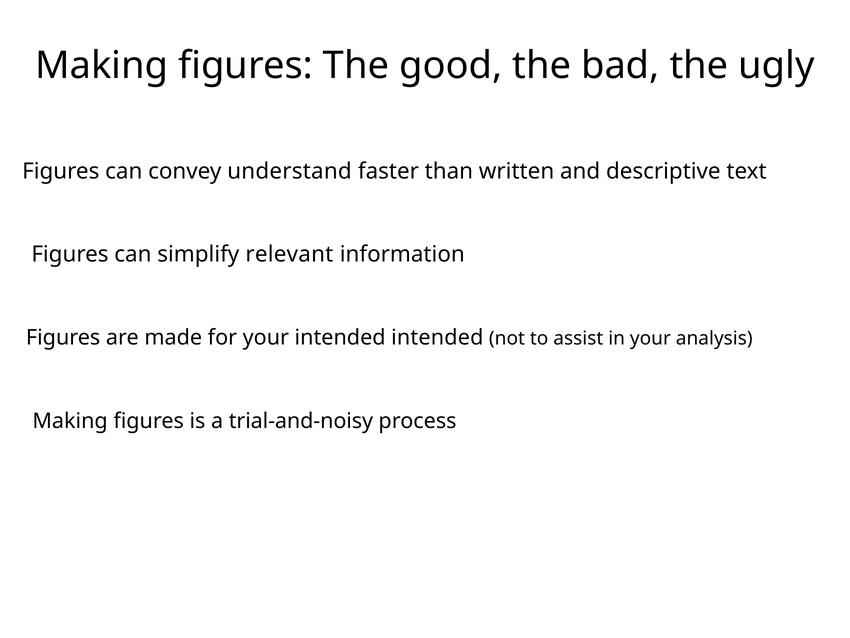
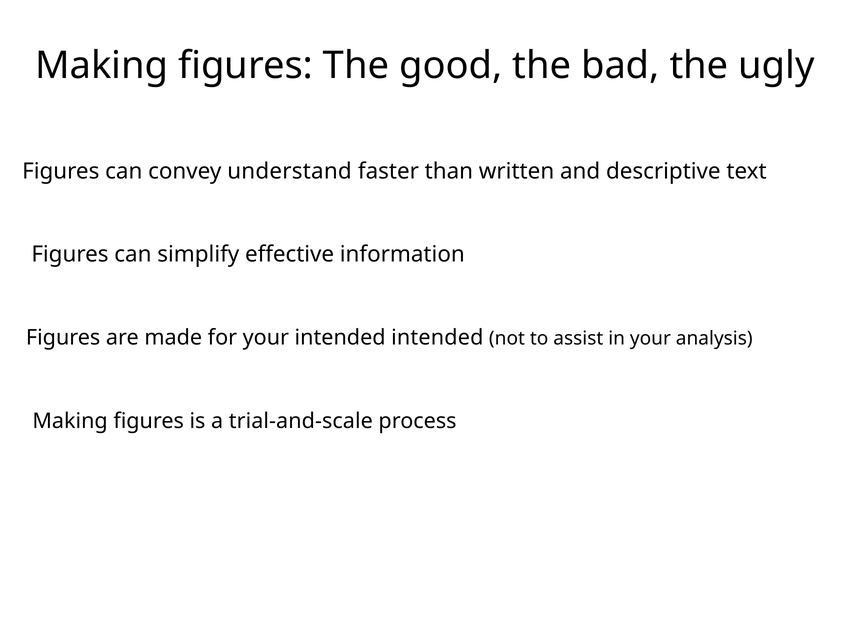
relevant: relevant -> effective
trial-and-noisy: trial-and-noisy -> trial-and-scale
